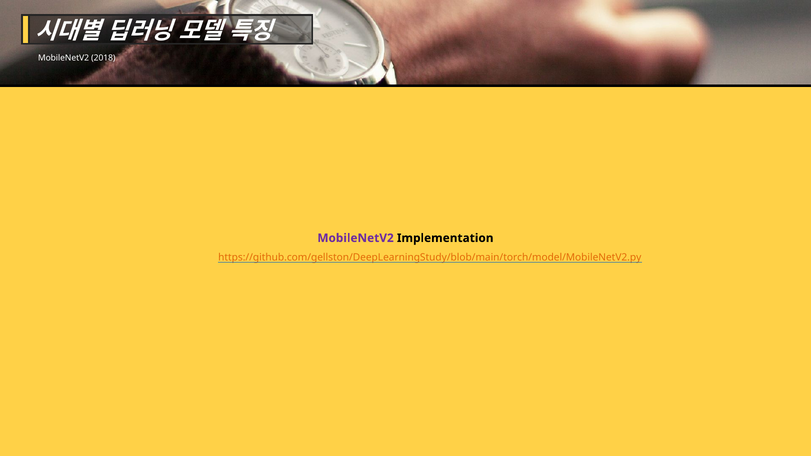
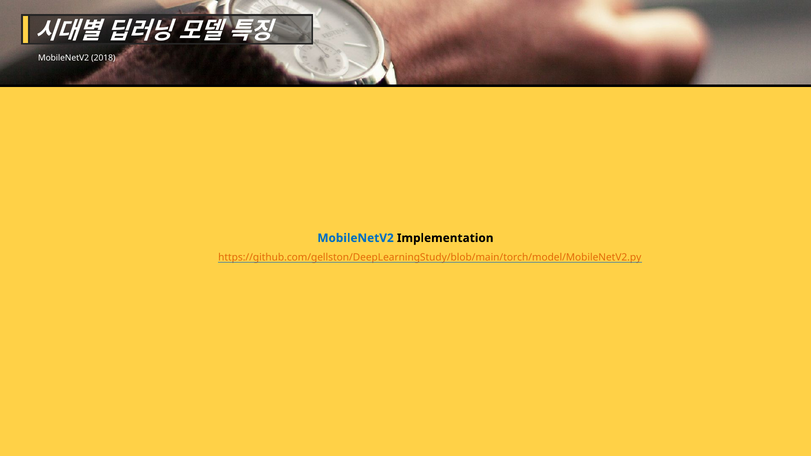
MobileNetV2 at (356, 238) colour: purple -> blue
